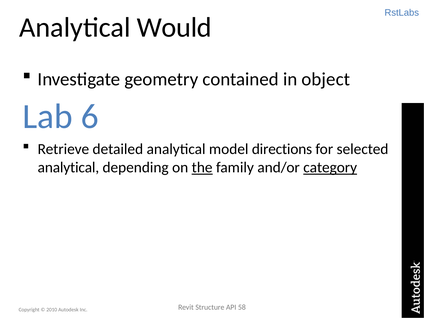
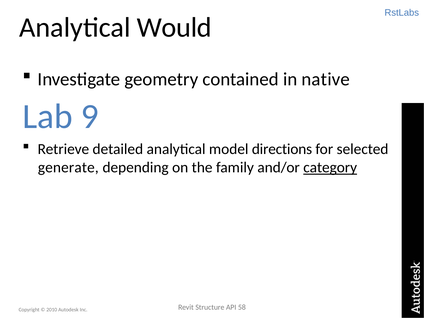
object: object -> native
6: 6 -> 9
analytical at (68, 167): analytical -> generate
the underline: present -> none
